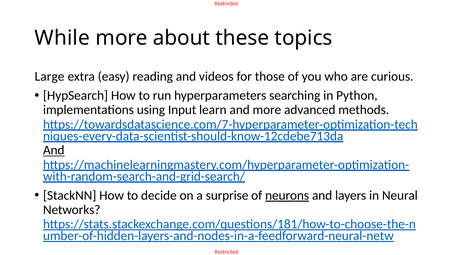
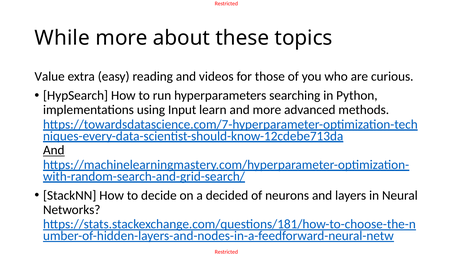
Large: Large -> Value
surprise: surprise -> decided
neurons underline: present -> none
